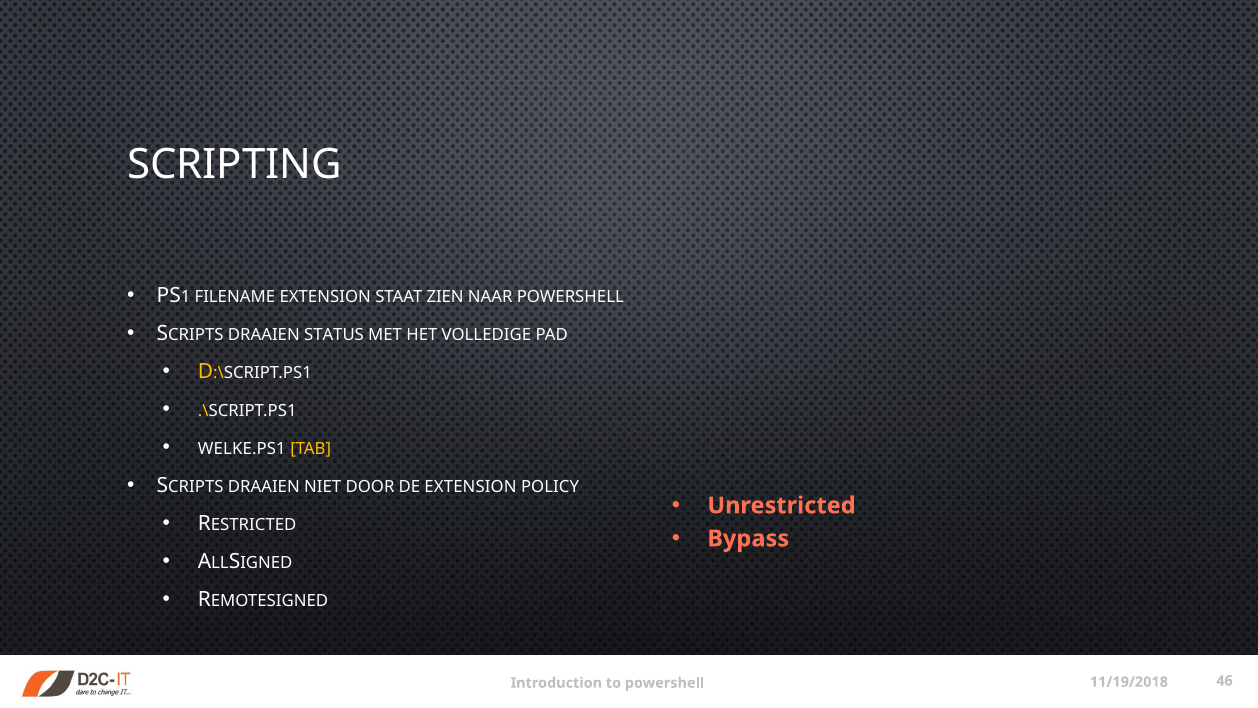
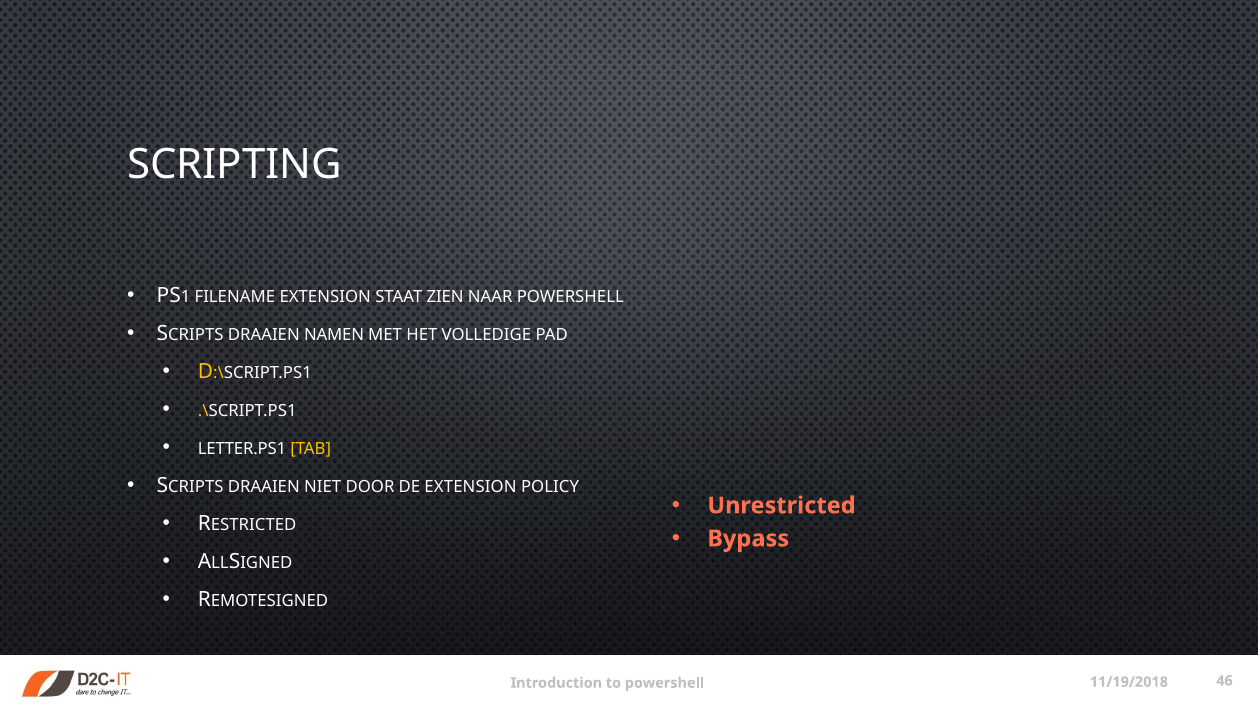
STATUS: STATUS -> NAMEN
WELKE.PS1: WELKE.PS1 -> LETTER.PS1
